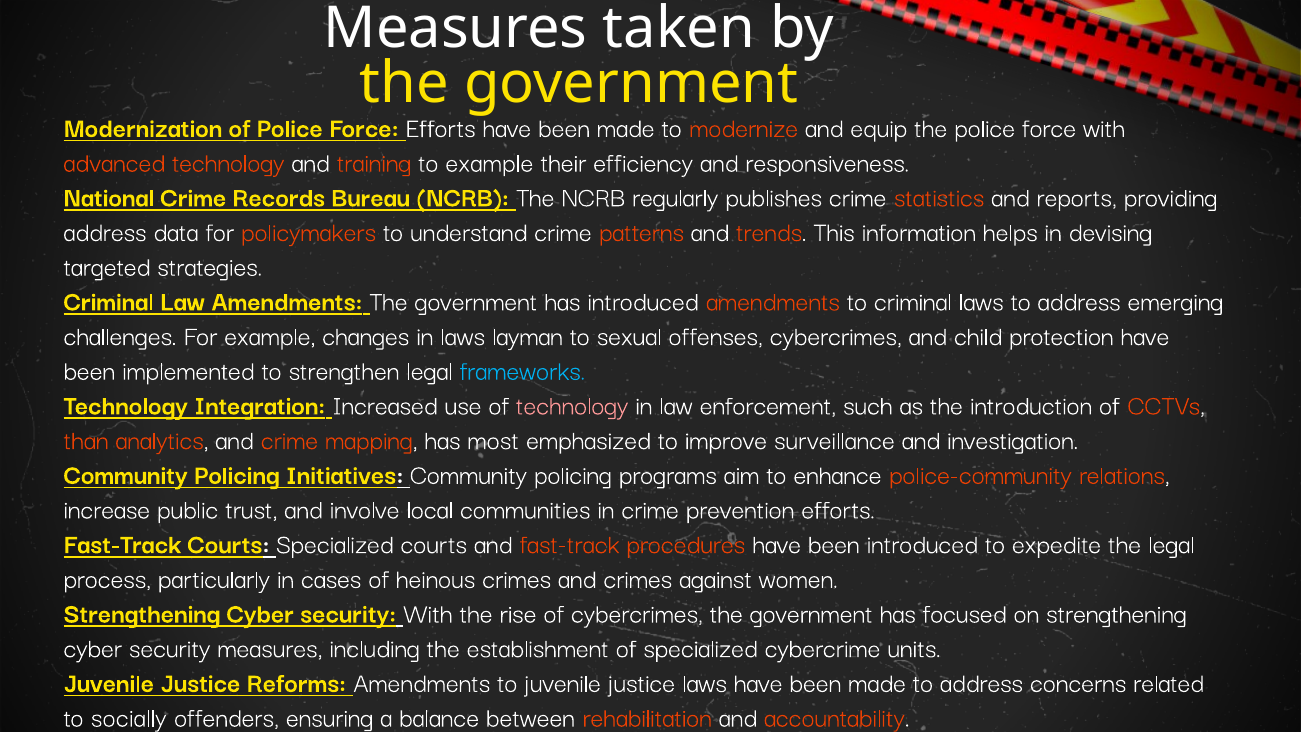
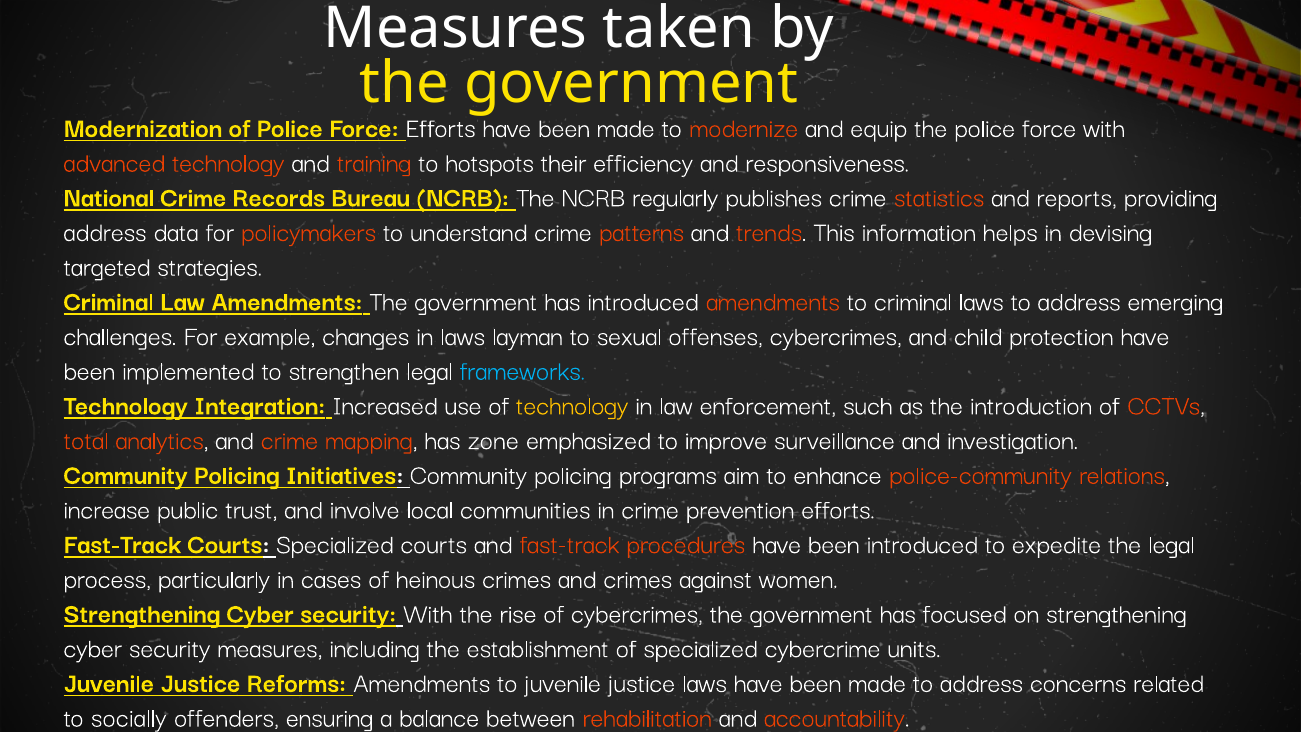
to example: example -> hotspots
technology at (572, 405) colour: pink -> yellow
than: than -> total
most: most -> zone
